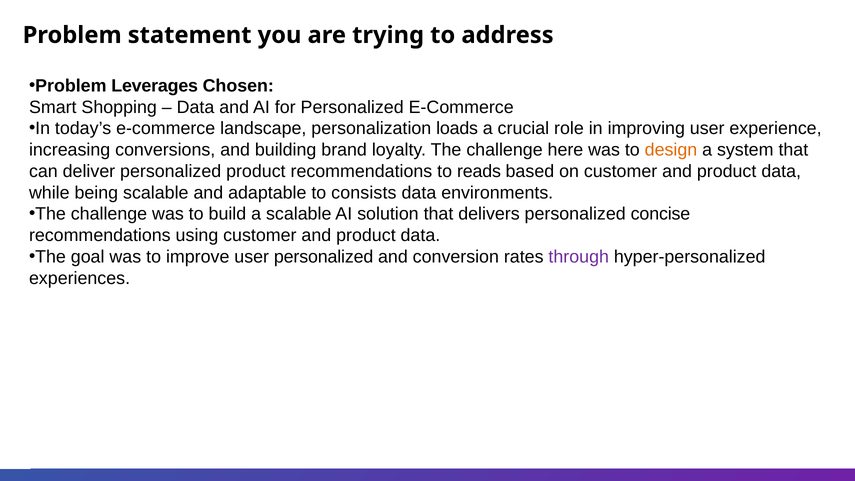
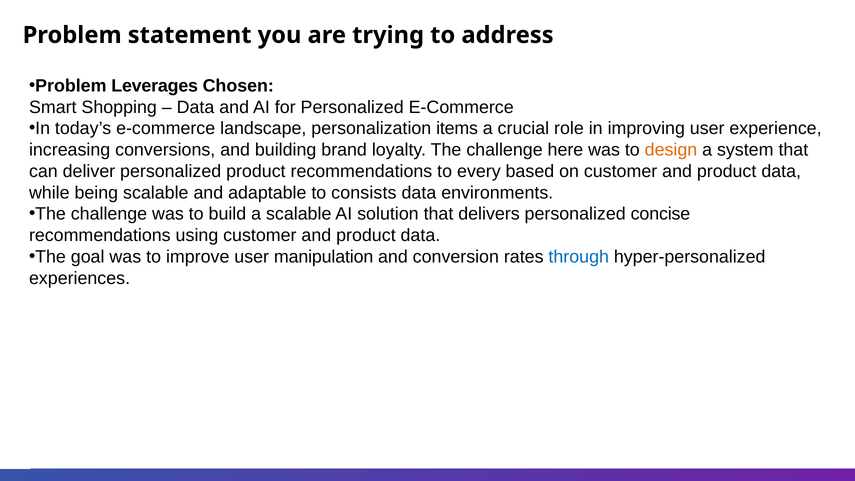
loads: loads -> items
reads: reads -> every
user personalized: personalized -> manipulation
through colour: purple -> blue
